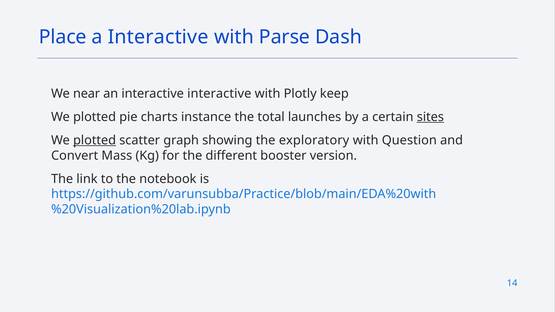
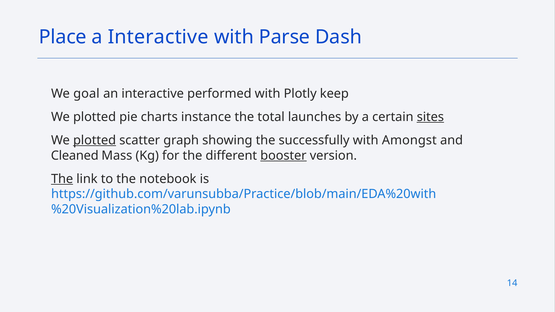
near: near -> goal
interactive interactive: interactive -> performed
exploratory: exploratory -> successfully
Question: Question -> Amongst
Convert: Convert -> Cleaned
booster underline: none -> present
The at (62, 179) underline: none -> present
